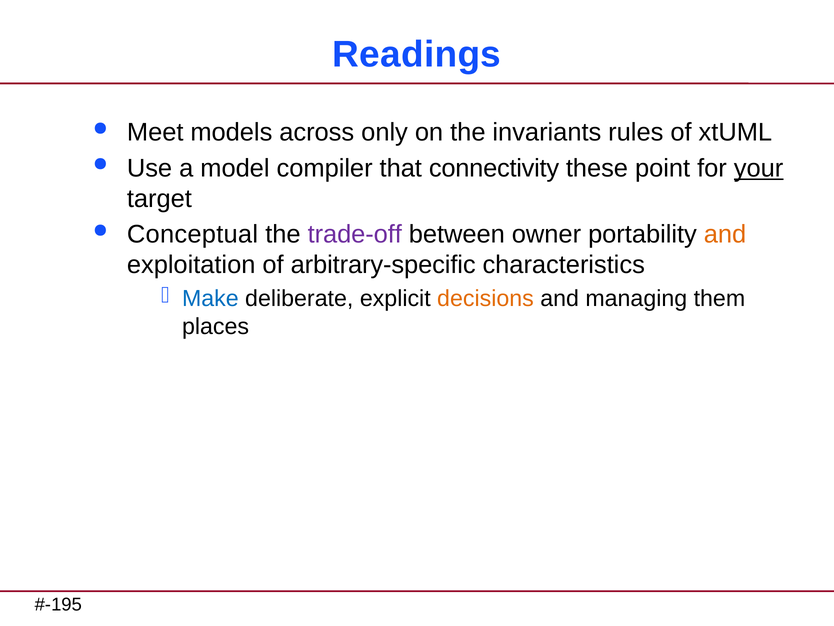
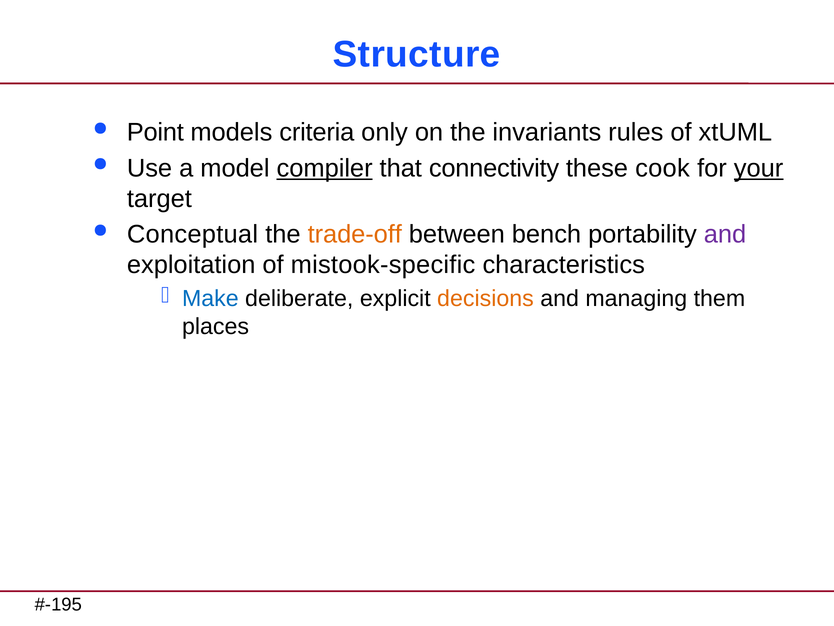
Readings: Readings -> Structure
Meet: Meet -> Point
across: across -> criteria
compiler underline: none -> present
point: point -> cook
trade-off colour: purple -> orange
owner: owner -> bench
and at (725, 234) colour: orange -> purple
arbitrary-specific: arbitrary-specific -> mistook-specific
